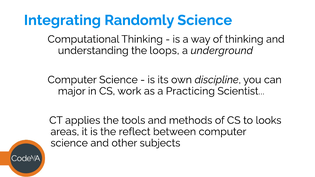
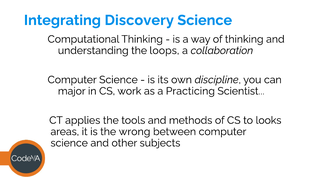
Randomly: Randomly -> Discovery
underground: underground -> collaboration
reflect: reflect -> wrong
